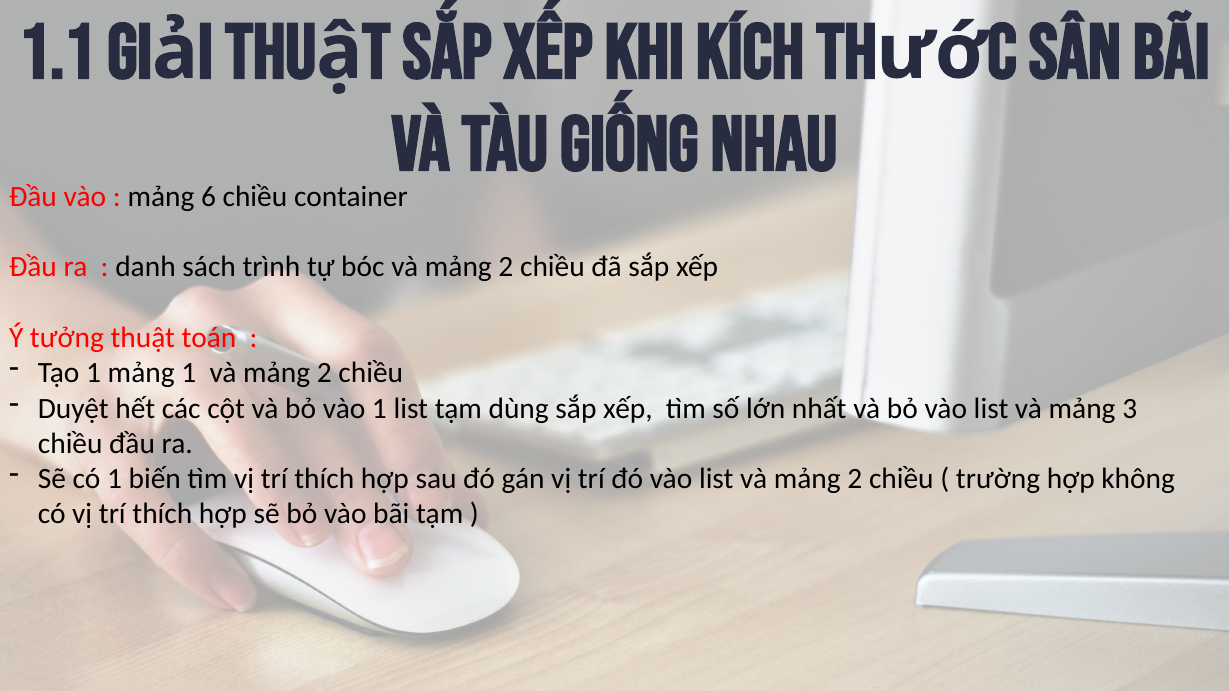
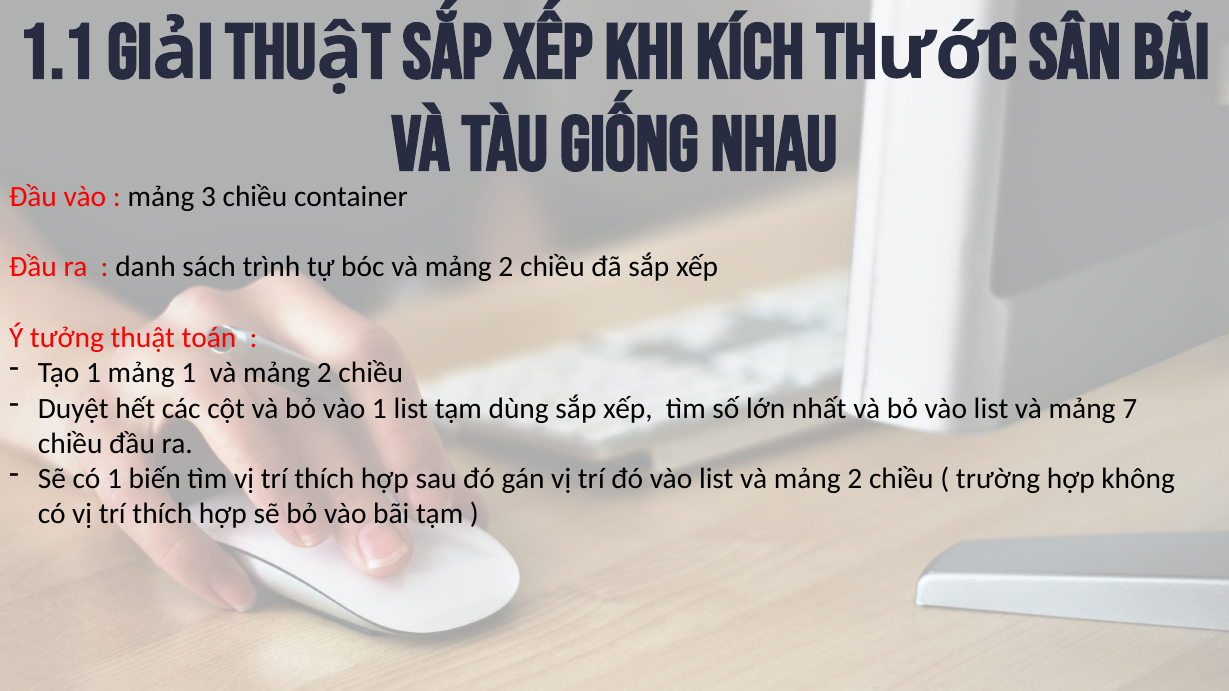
6: 6 -> 3
3: 3 -> 7
